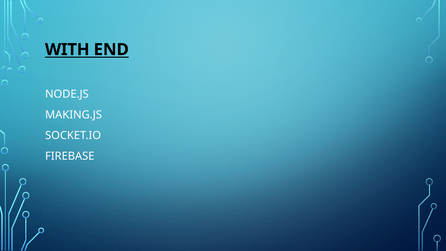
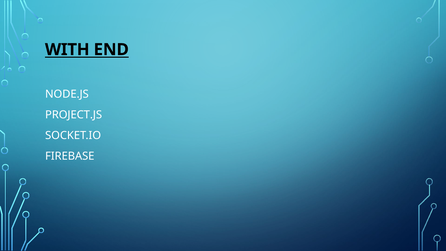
MAKING.JS: MAKING.JS -> PROJECT.JS
